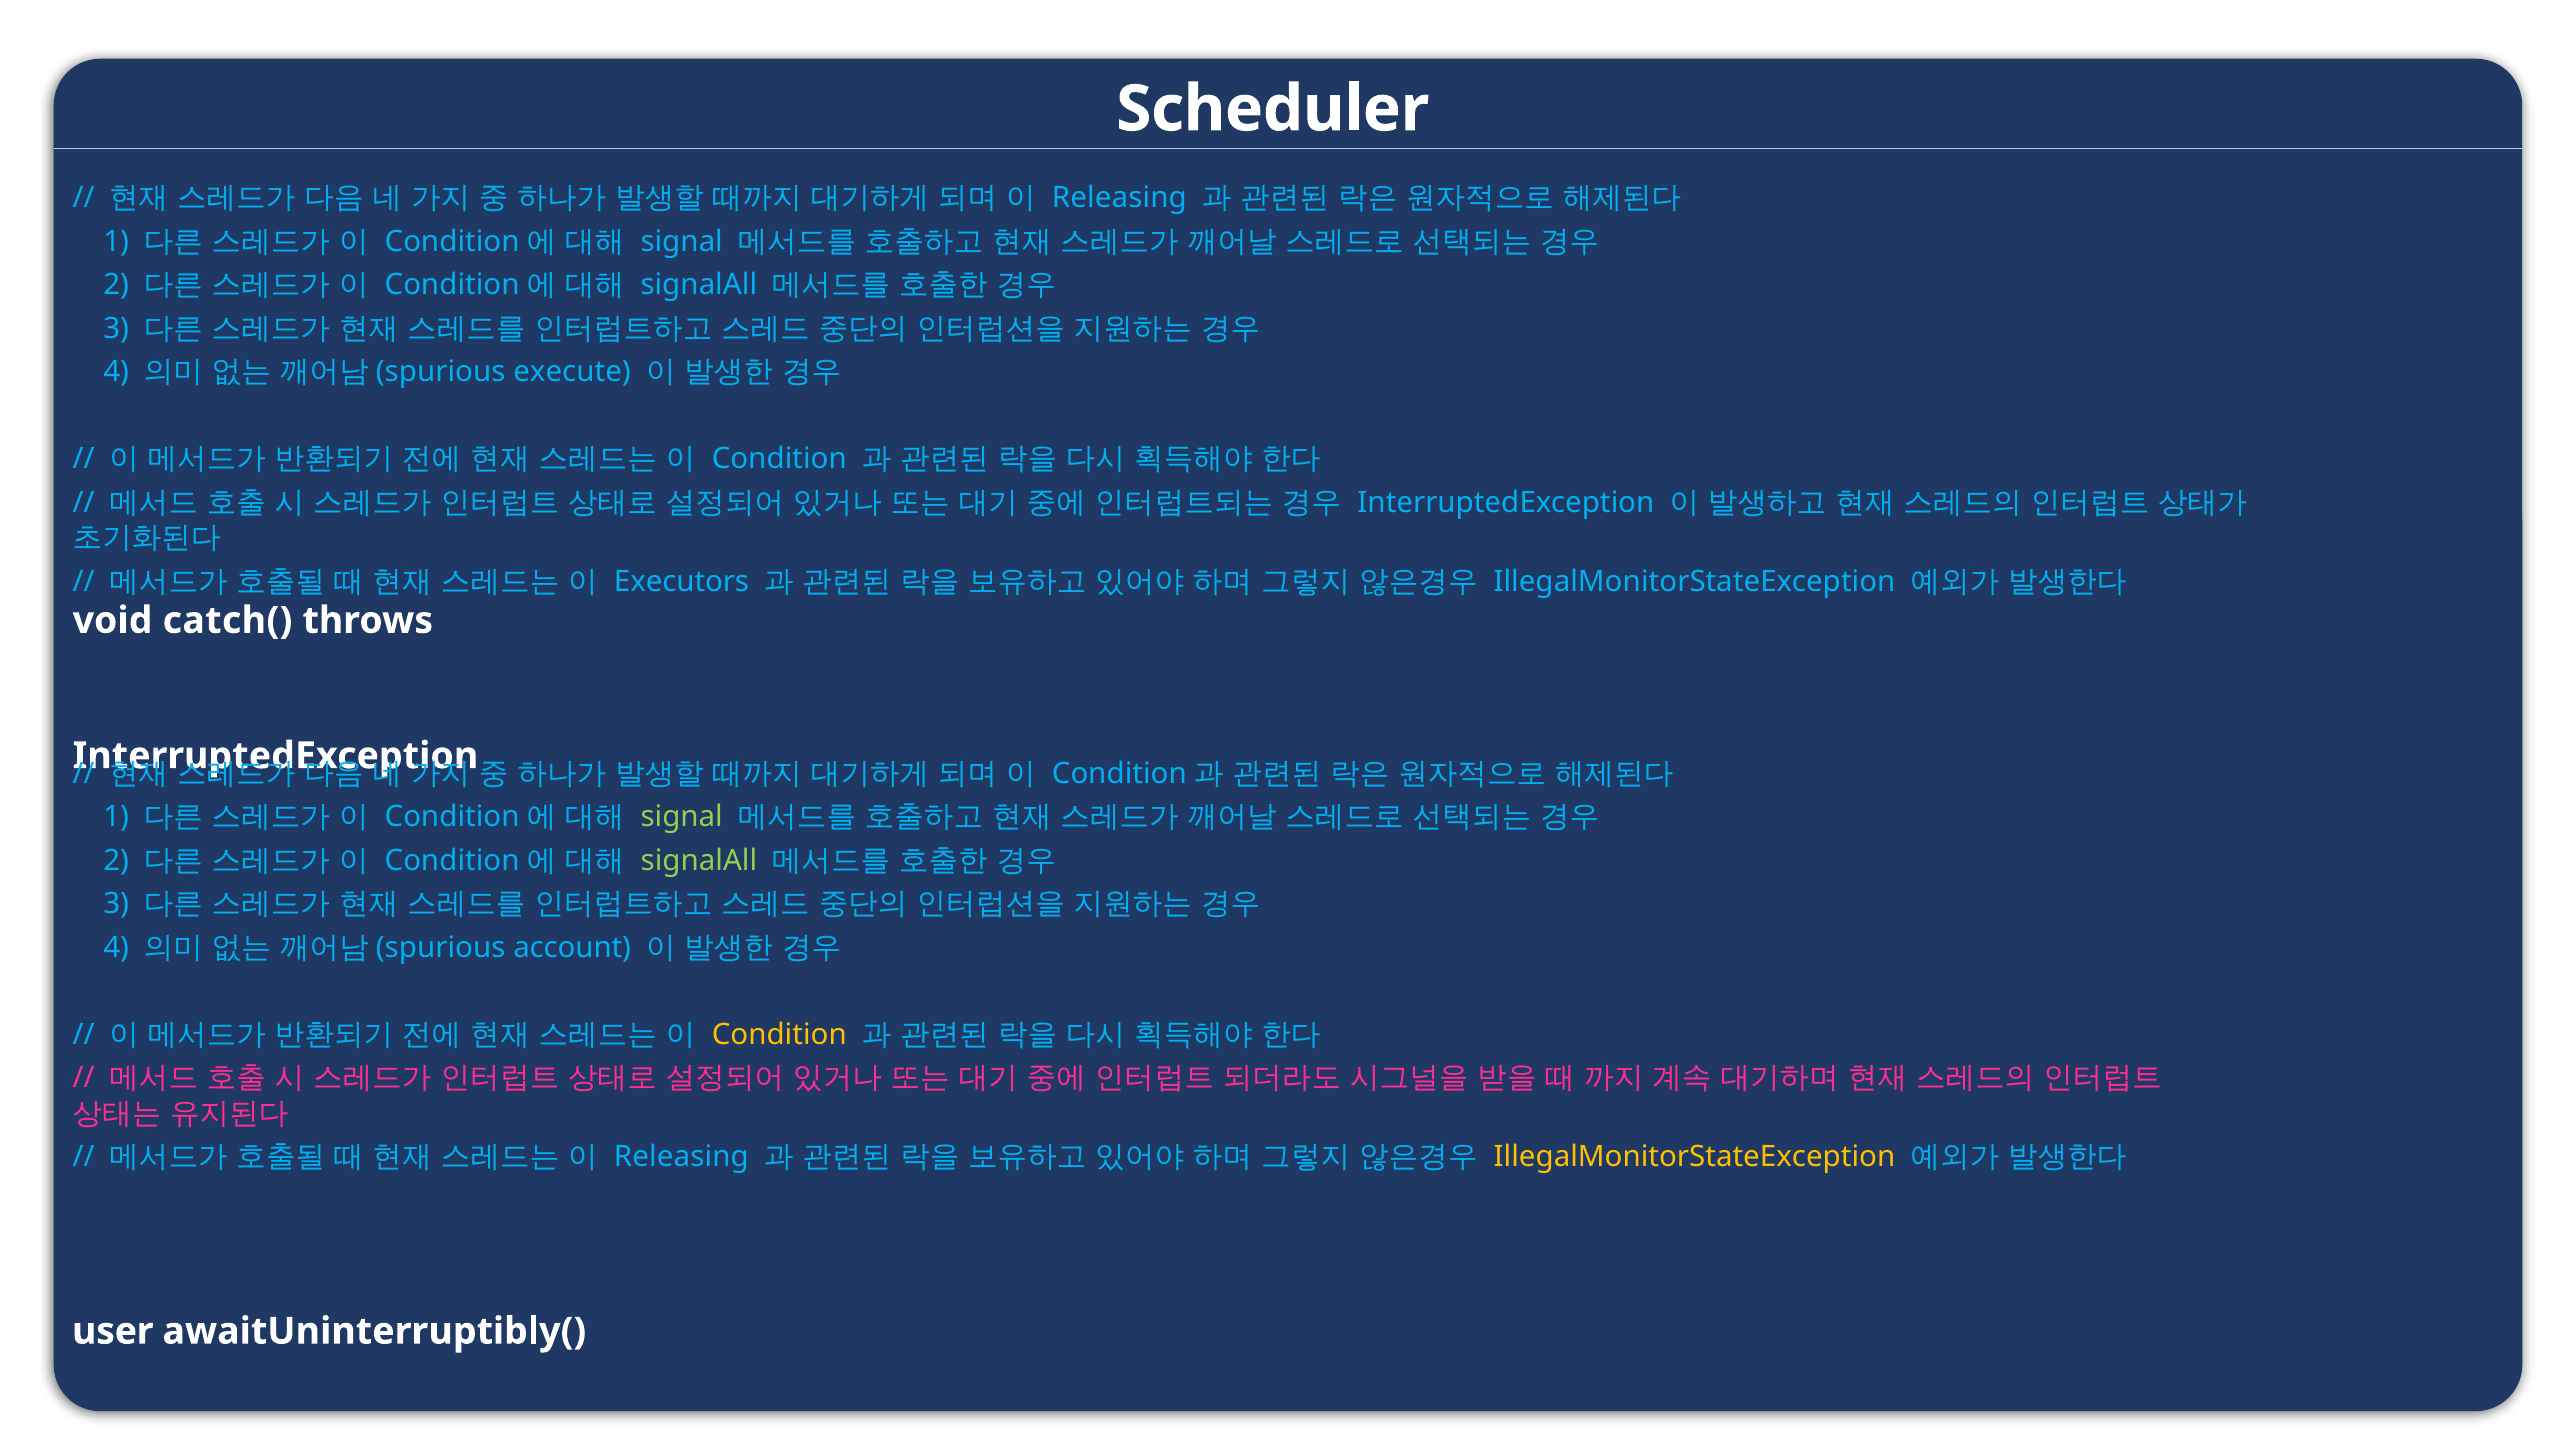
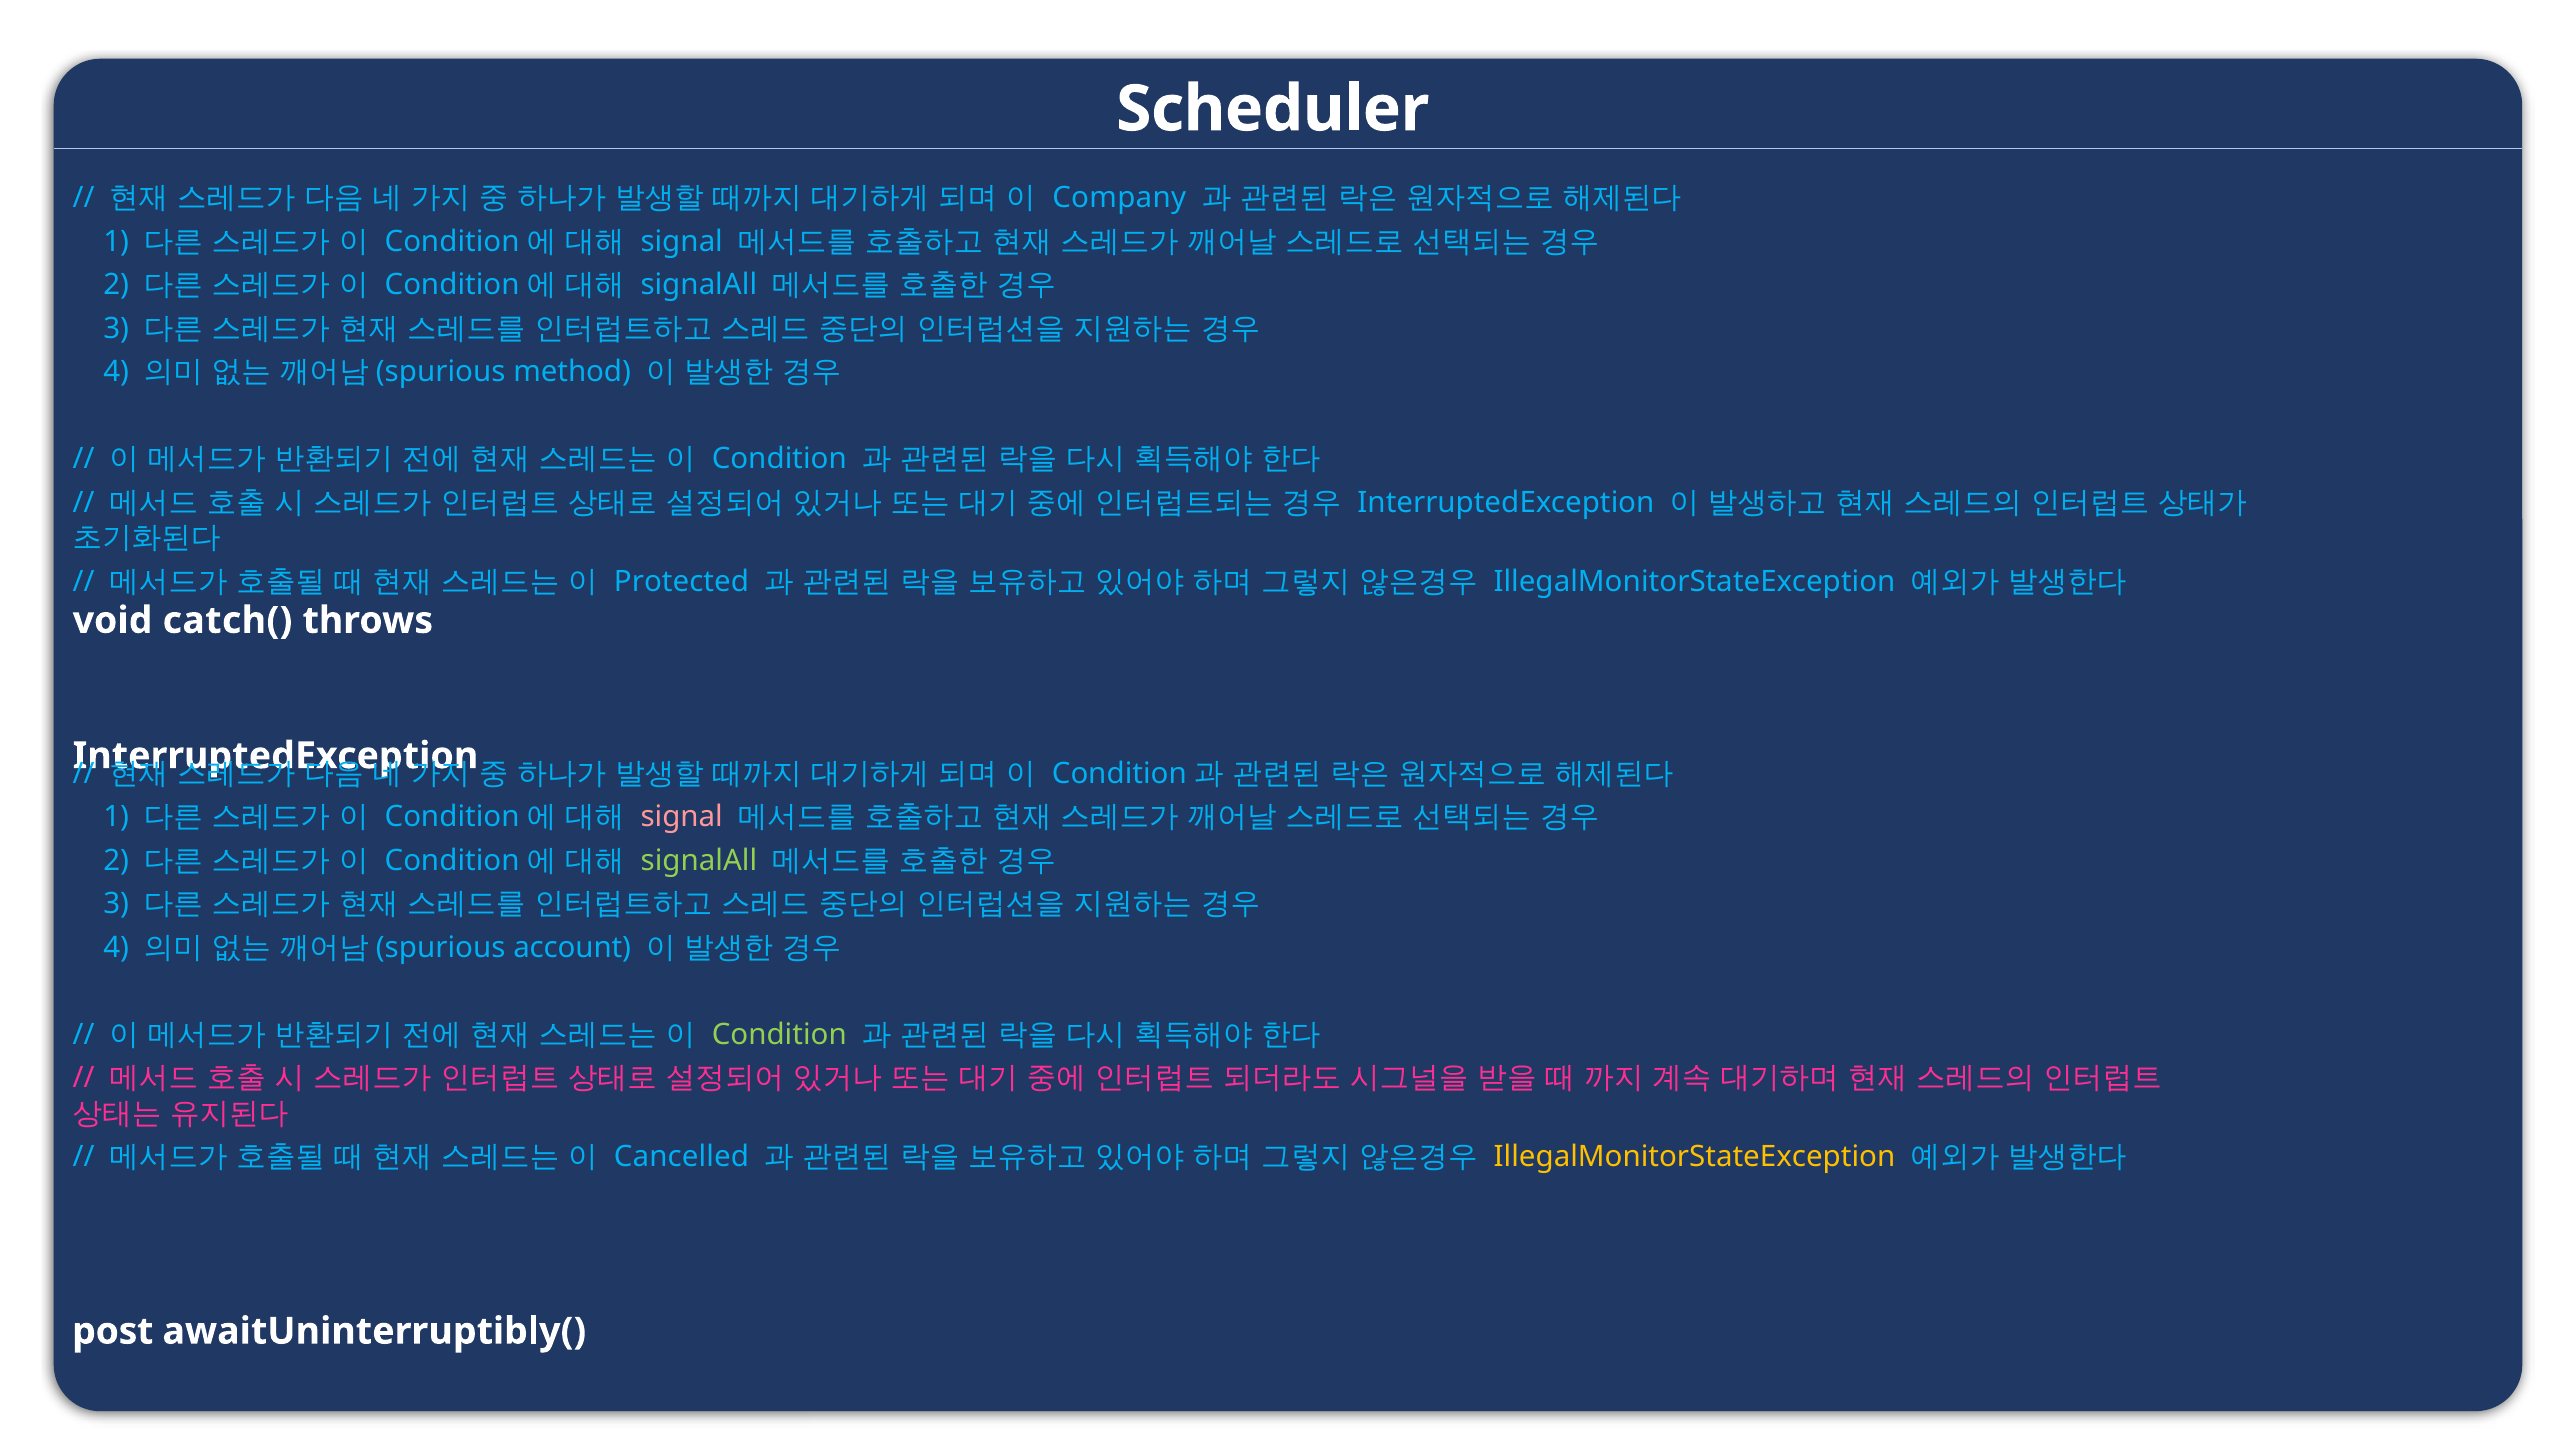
Releasing at (1119, 198): Releasing -> Company
execute: execute -> method
Executors: Executors -> Protected
signal at (682, 817) colour: light green -> pink
Condition at (779, 1034) colour: yellow -> light green
Releasing at (681, 1157): Releasing -> Cancelled
user: user -> post
